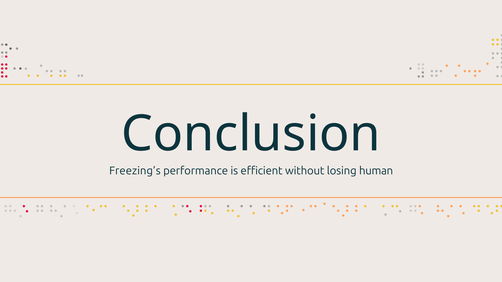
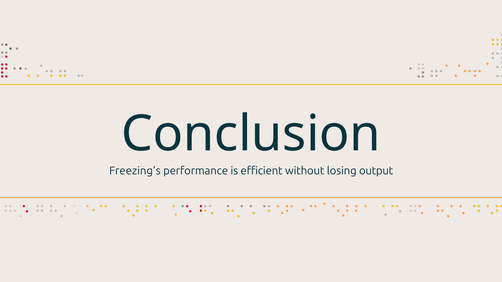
human: human -> output
